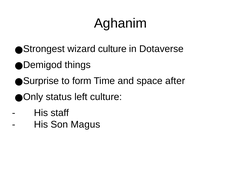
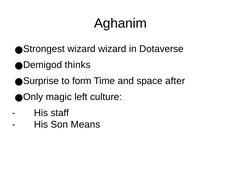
wizard culture: culture -> wizard
things: things -> thinks
status: status -> magic
Magus: Magus -> Means
